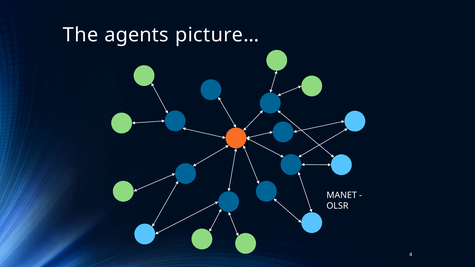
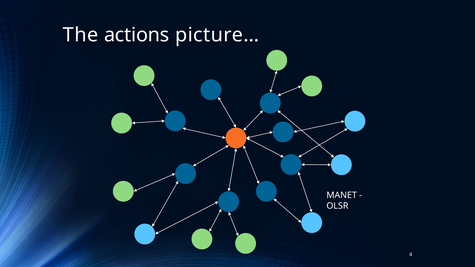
agents: agents -> actions
